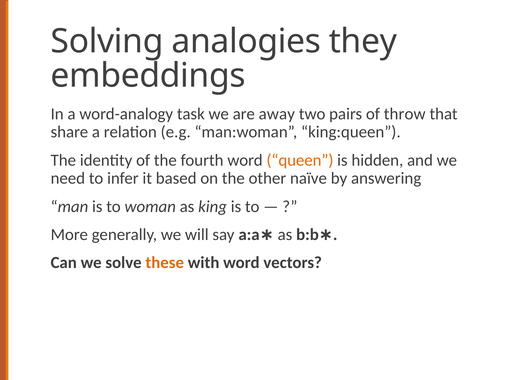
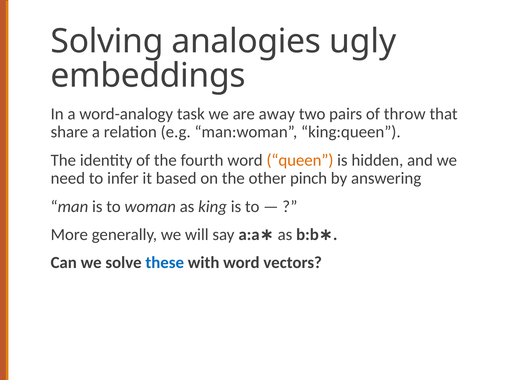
they: they -> ugly
naïve: naïve -> pinch
these colour: orange -> blue
